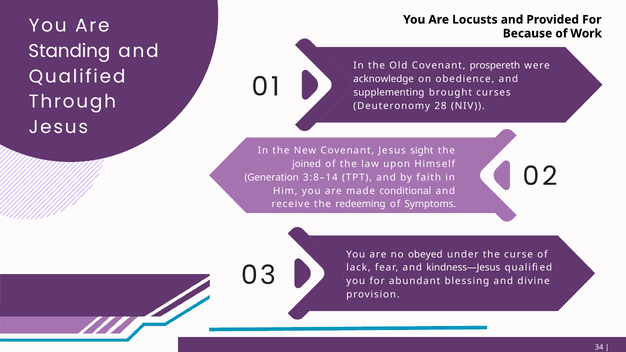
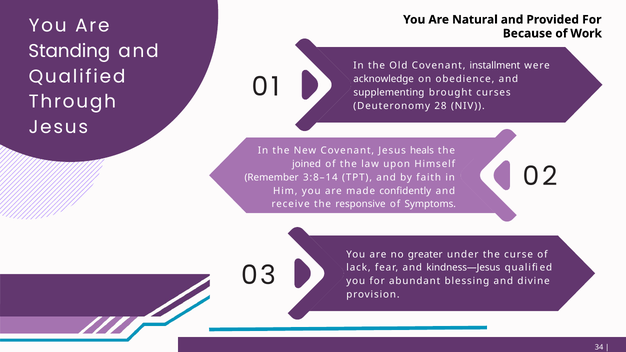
Locusts: Locusts -> Natural
prospereth: prospereth -> installment
sight: sight -> heals
Generation: Generation -> Remember
conditional: conditional -> confidently
redeeming: redeeming -> responsive
obeyed: obeyed -> greater
